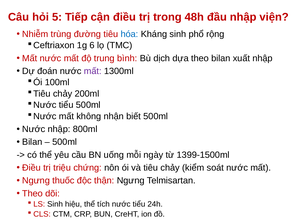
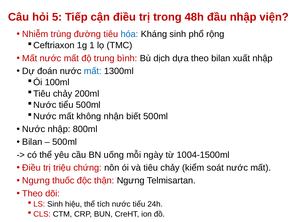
6: 6 -> 1
mất at (93, 71) colour: purple -> blue
1399-1500ml: 1399-1500ml -> 1004-1500ml
